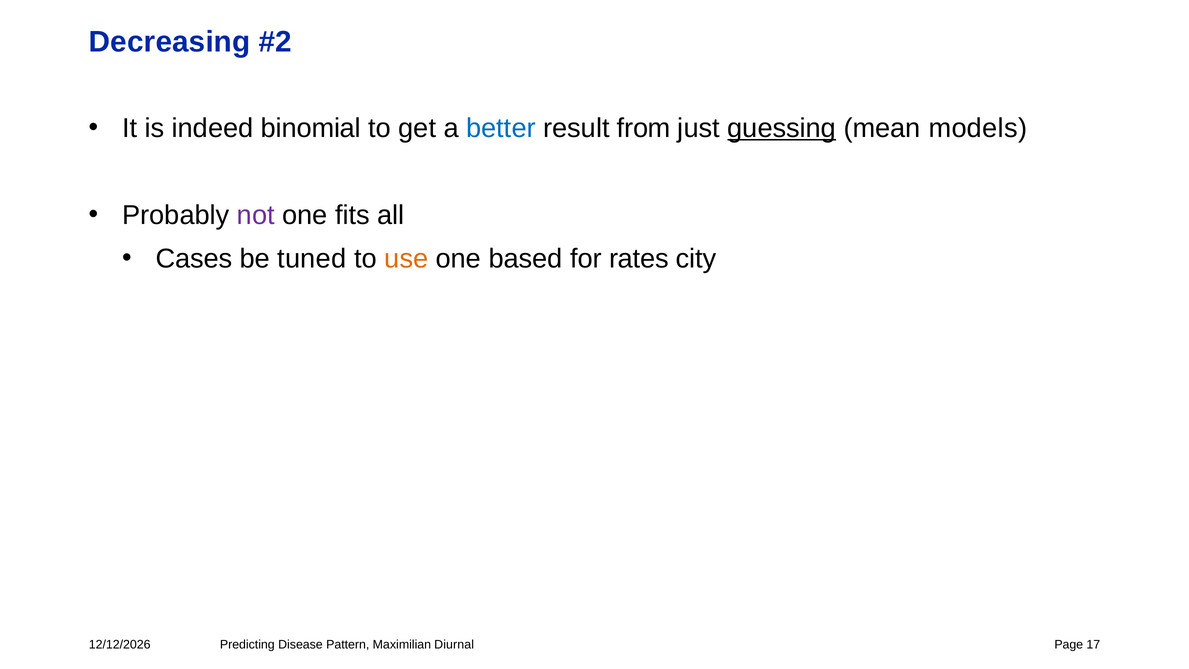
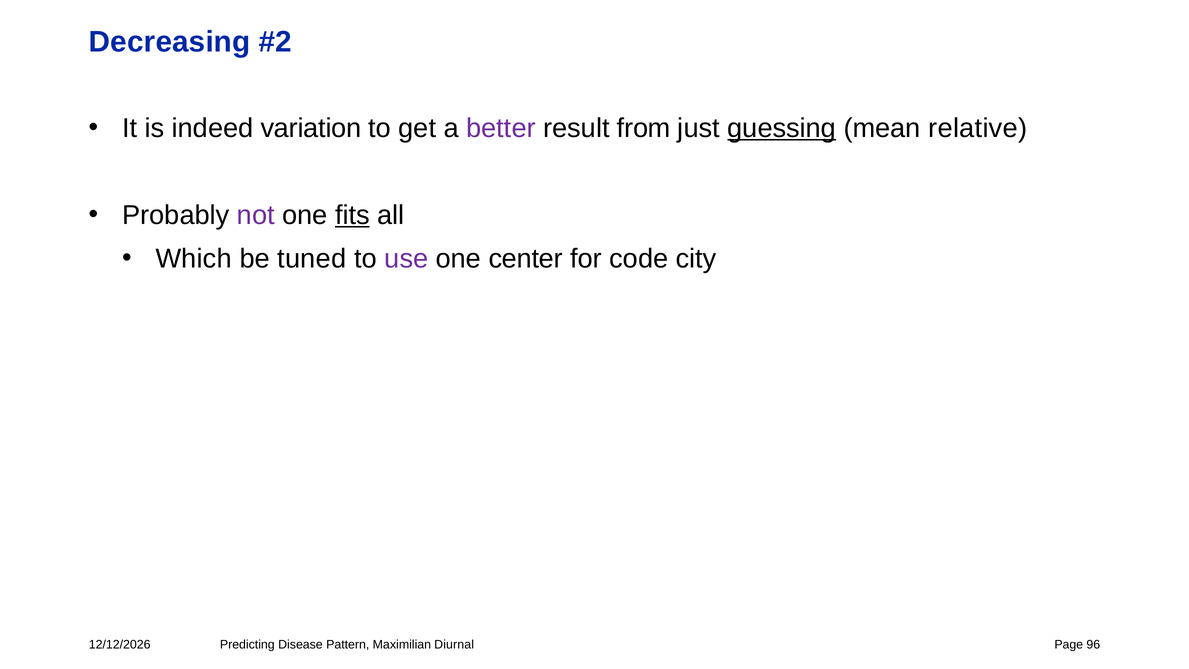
binomial: binomial -> variation
better colour: blue -> purple
models: models -> relative
fits underline: none -> present
Cases: Cases -> Which
use colour: orange -> purple
based: based -> center
rates: rates -> code
17: 17 -> 96
